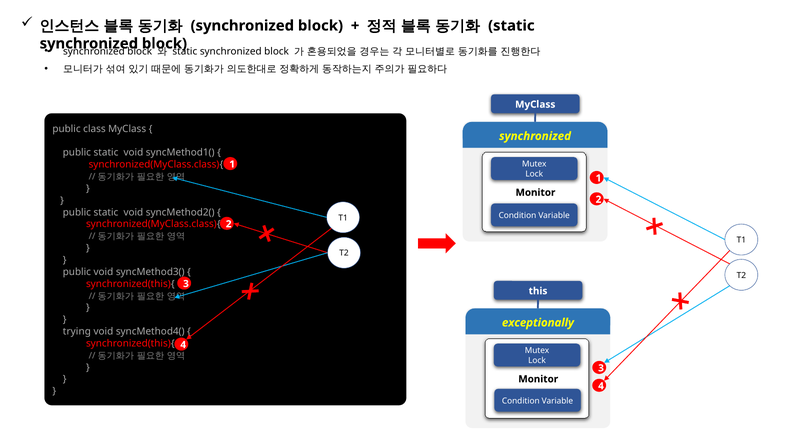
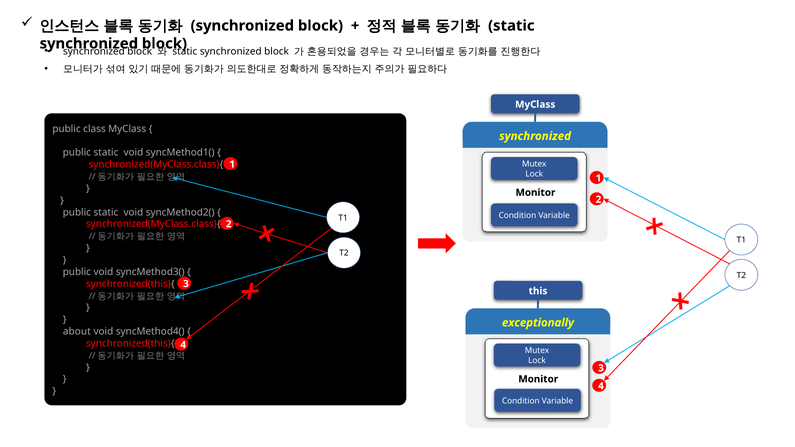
trying: trying -> about
